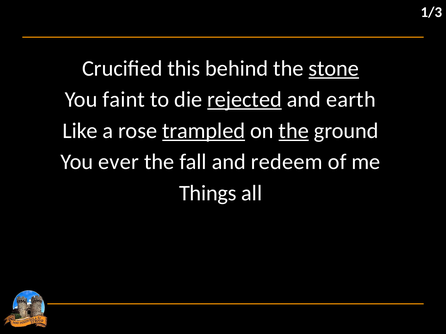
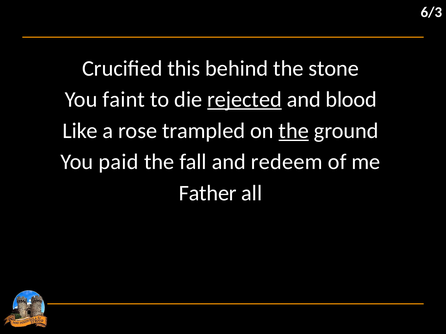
1/3: 1/3 -> 6/3
stone underline: present -> none
earth: earth -> blood
trampled underline: present -> none
ever: ever -> paid
Things: Things -> Father
